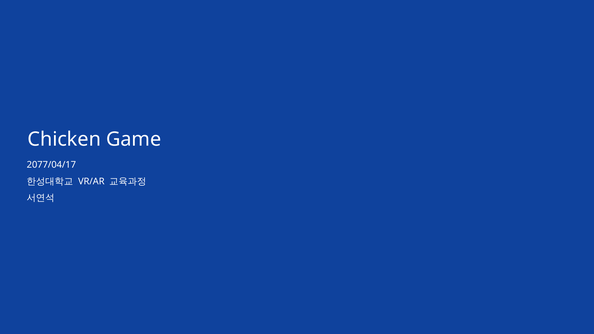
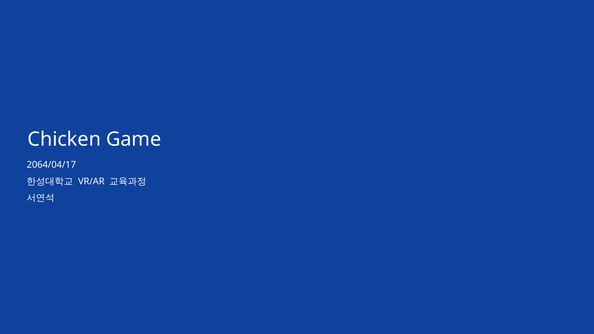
2077/04/17: 2077/04/17 -> 2064/04/17
